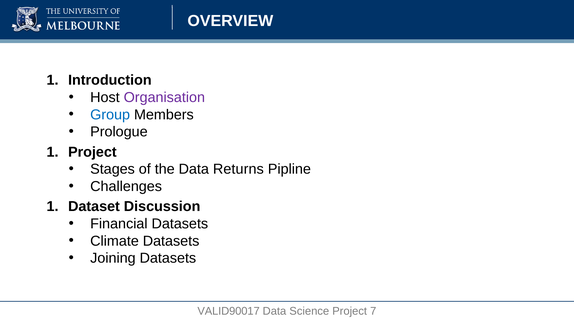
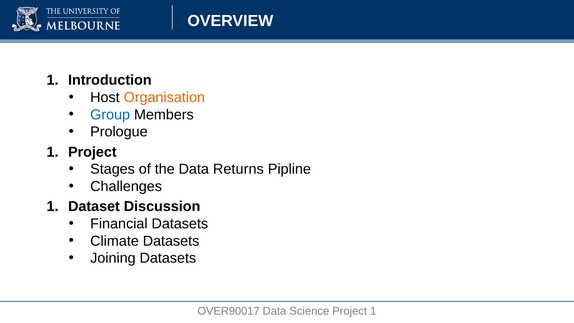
Organisation colour: purple -> orange
VALID90017: VALID90017 -> OVER90017
Project 7: 7 -> 1
